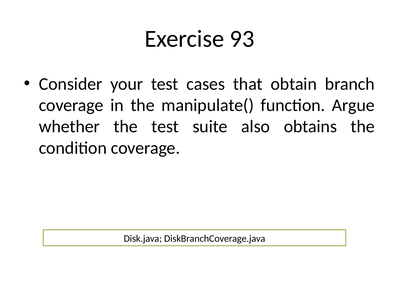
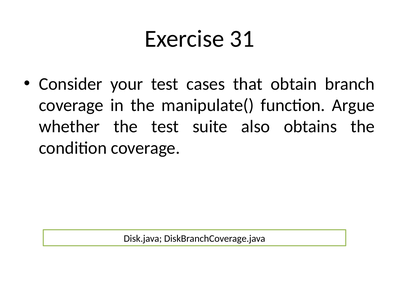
93: 93 -> 31
